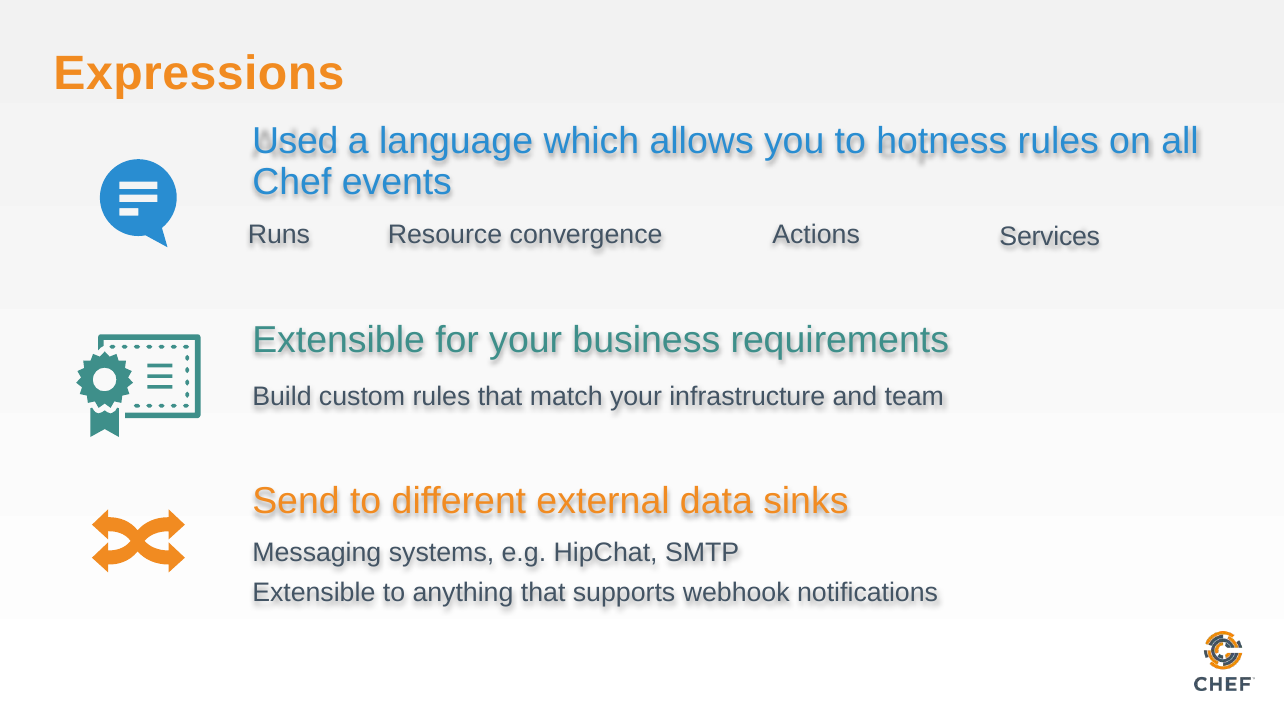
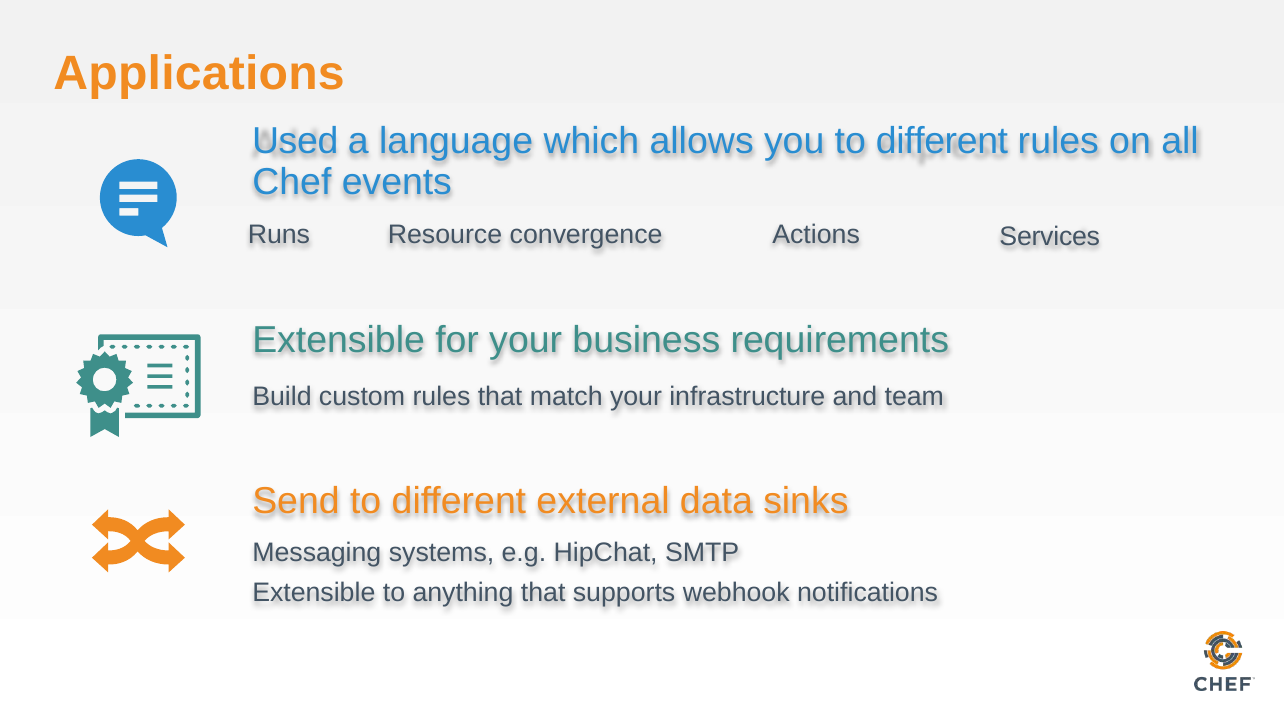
Expressions: Expressions -> Applications
you to hotness: hotness -> different
